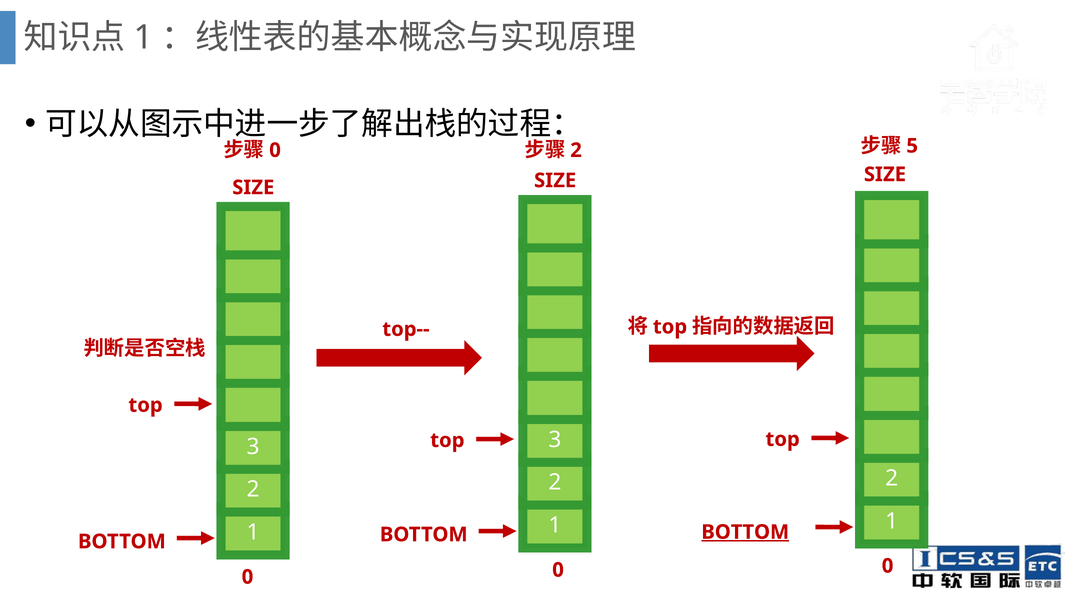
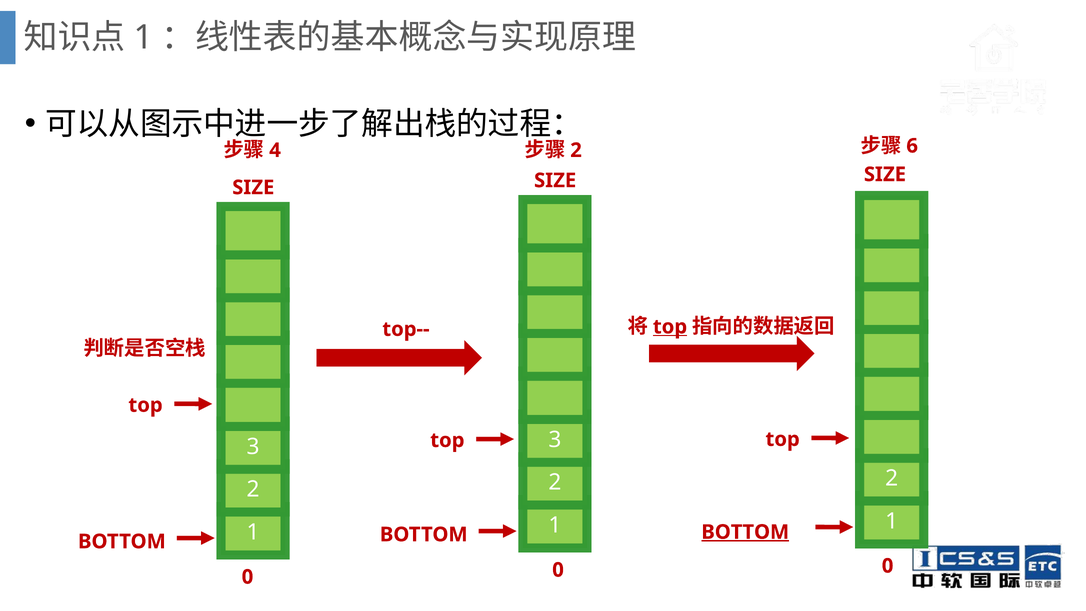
5: 5 -> 6
0 at (275, 150): 0 -> 4
top at (670, 327) underline: none -> present
